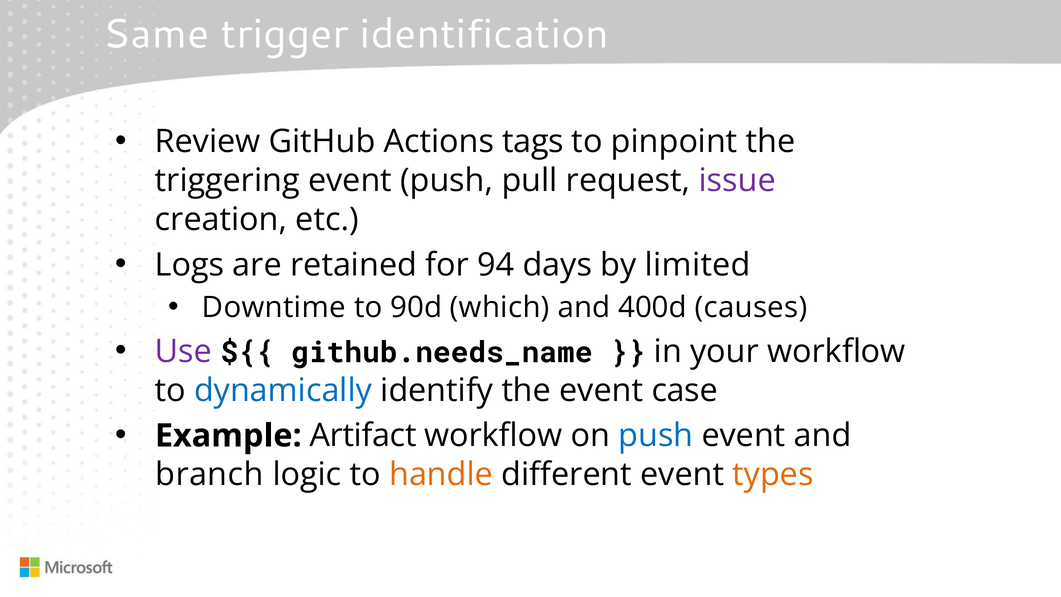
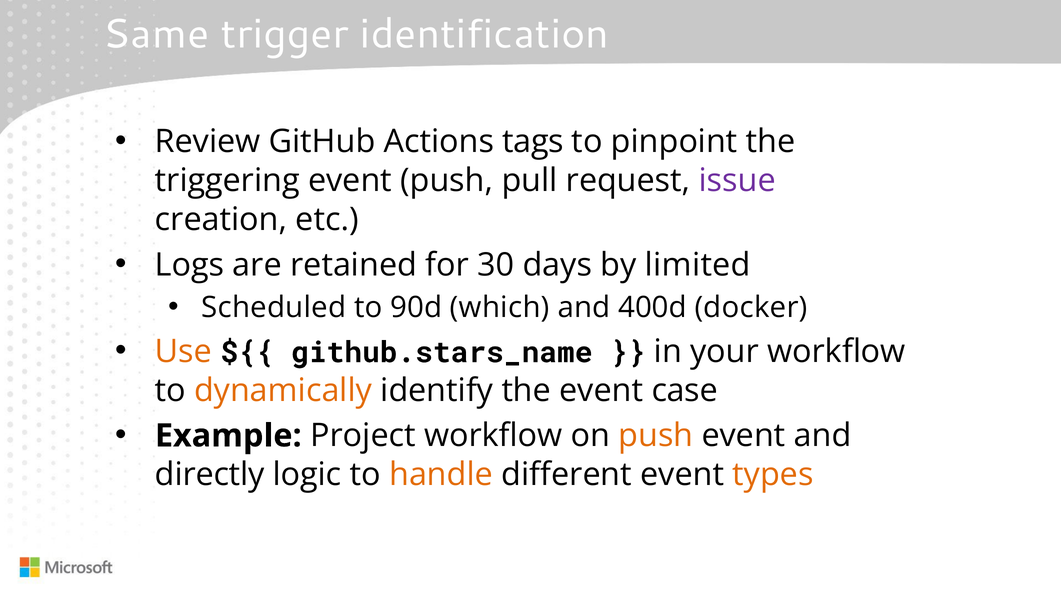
94: 94 -> 30
Downtime: Downtime -> Scheduled
causes: causes -> docker
Use colour: purple -> orange
github.needs_name: github.needs_name -> github.stars_name
dynamically colour: blue -> orange
Artifact: Artifact -> Project
push at (656, 436) colour: blue -> orange
branch: branch -> directly
